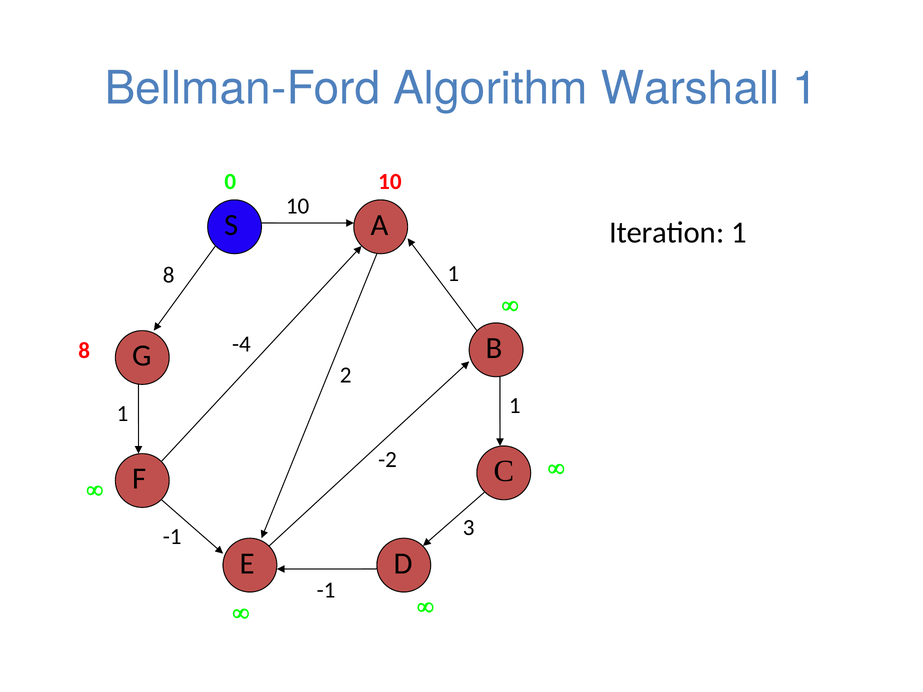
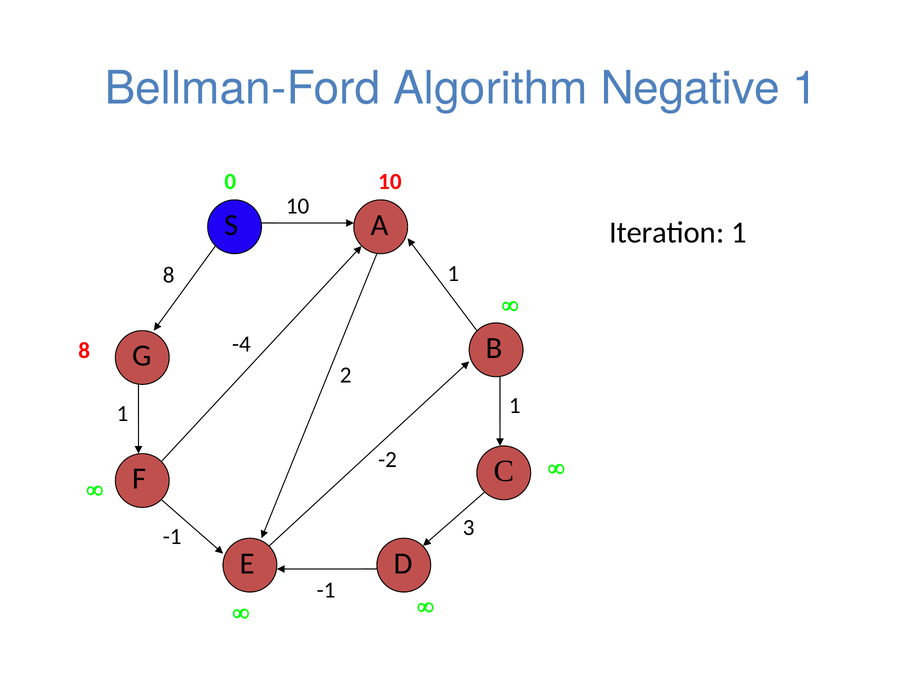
Warshall: Warshall -> Negative
